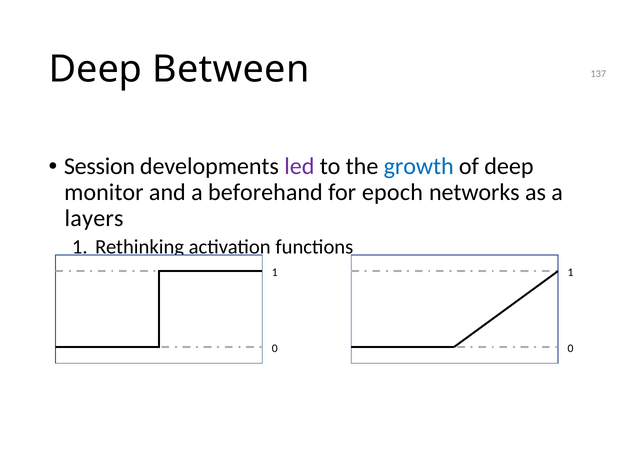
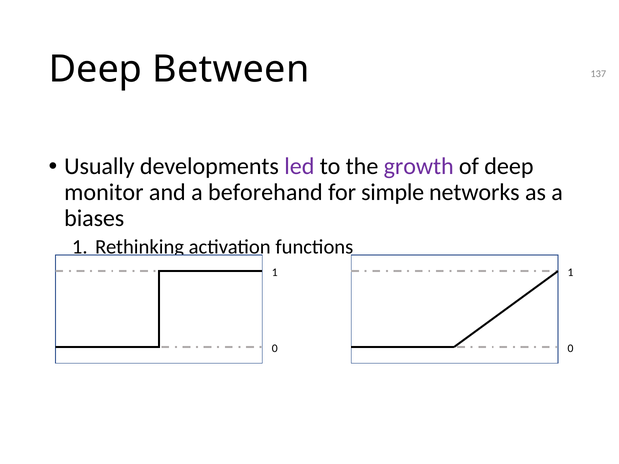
Session: Session -> Usually
growth colour: blue -> purple
epoch: epoch -> simple
layers: layers -> biases
